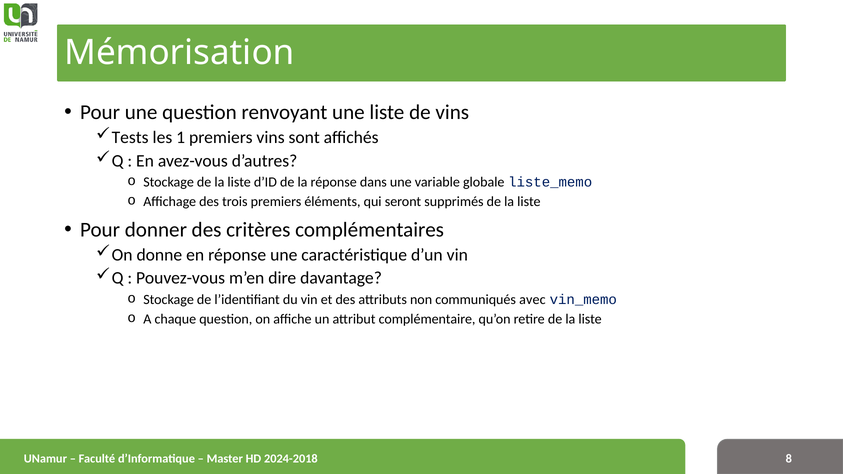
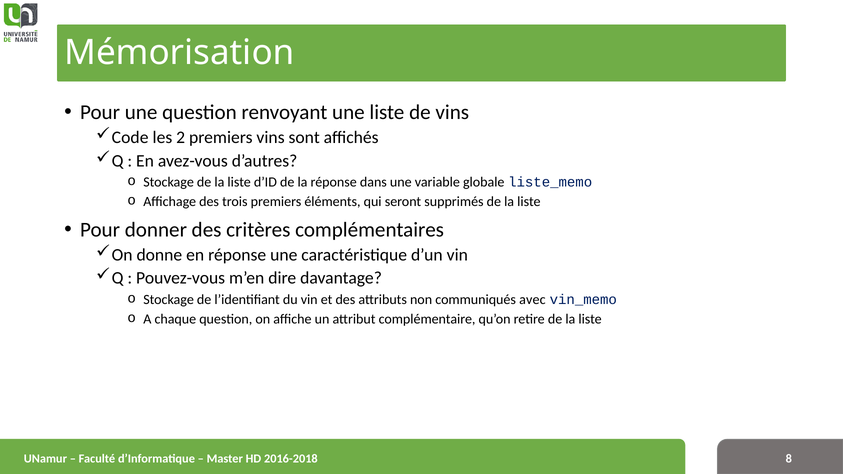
Tests: Tests -> Code
1: 1 -> 2
2024-2018: 2024-2018 -> 2016-2018
